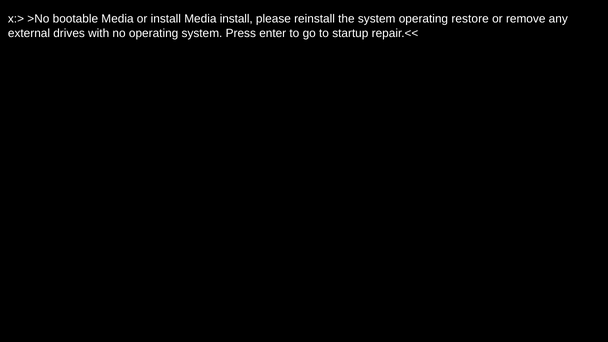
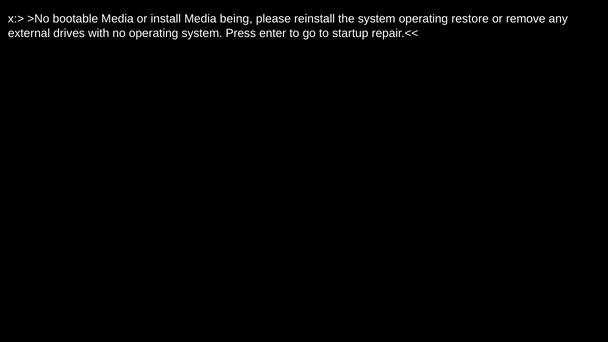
Media install: install -> being
